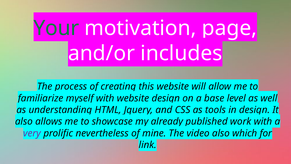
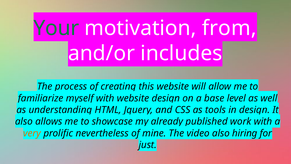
page: page -> from
very colour: purple -> orange
which: which -> hiring
link: link -> just
